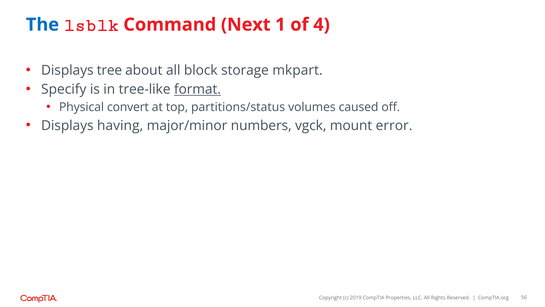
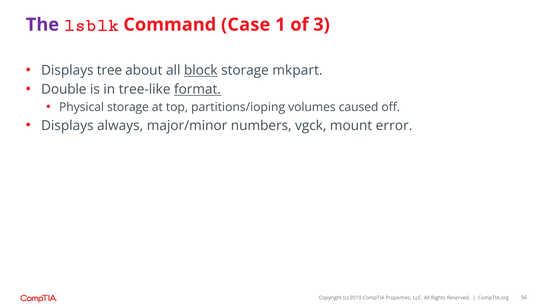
The colour: blue -> purple
Next: Next -> Case
4: 4 -> 3
block underline: none -> present
Specify: Specify -> Double
Physical convert: convert -> storage
partitions/status: partitions/status -> partitions/ioping
having: having -> always
